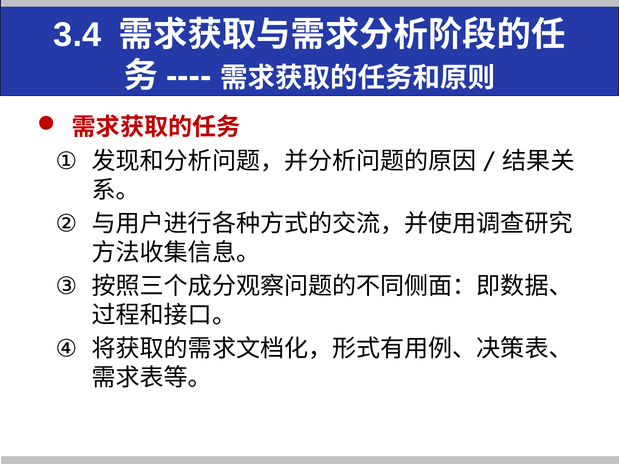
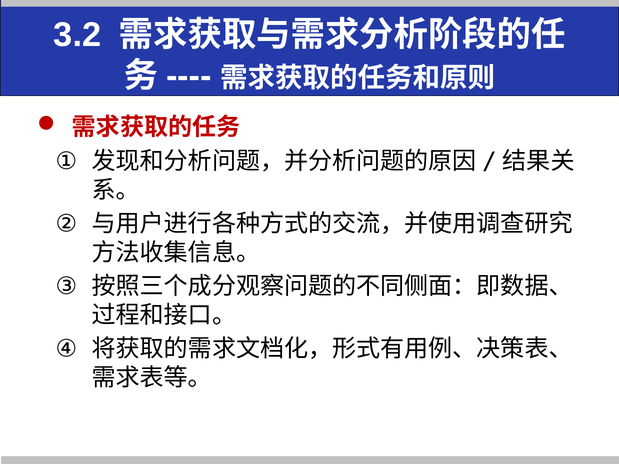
3.4: 3.4 -> 3.2
